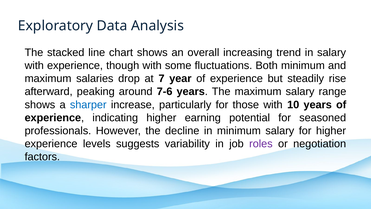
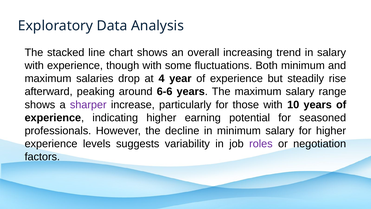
7: 7 -> 4
7-6: 7-6 -> 6-6
sharper colour: blue -> purple
